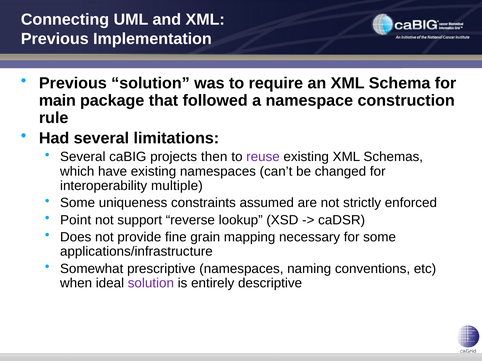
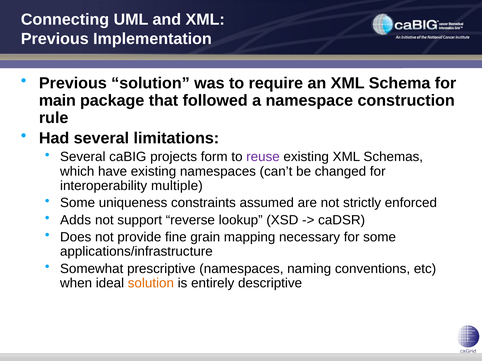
then: then -> form
Point: Point -> Adds
solution at (151, 284) colour: purple -> orange
